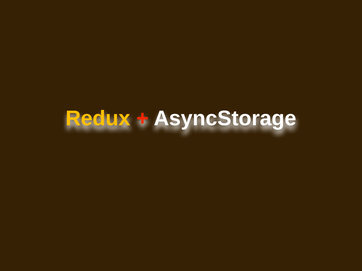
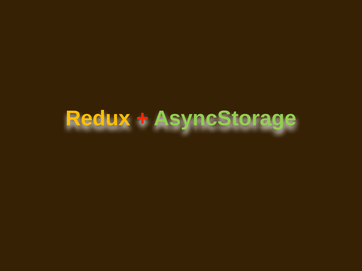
AsyncStorage colour: white -> light green
